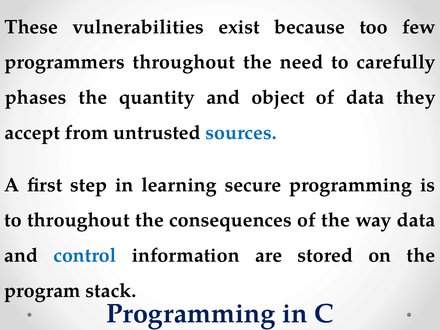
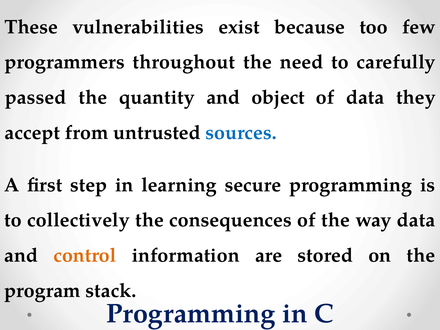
phases: phases -> passed
to throughout: throughout -> collectively
control colour: blue -> orange
